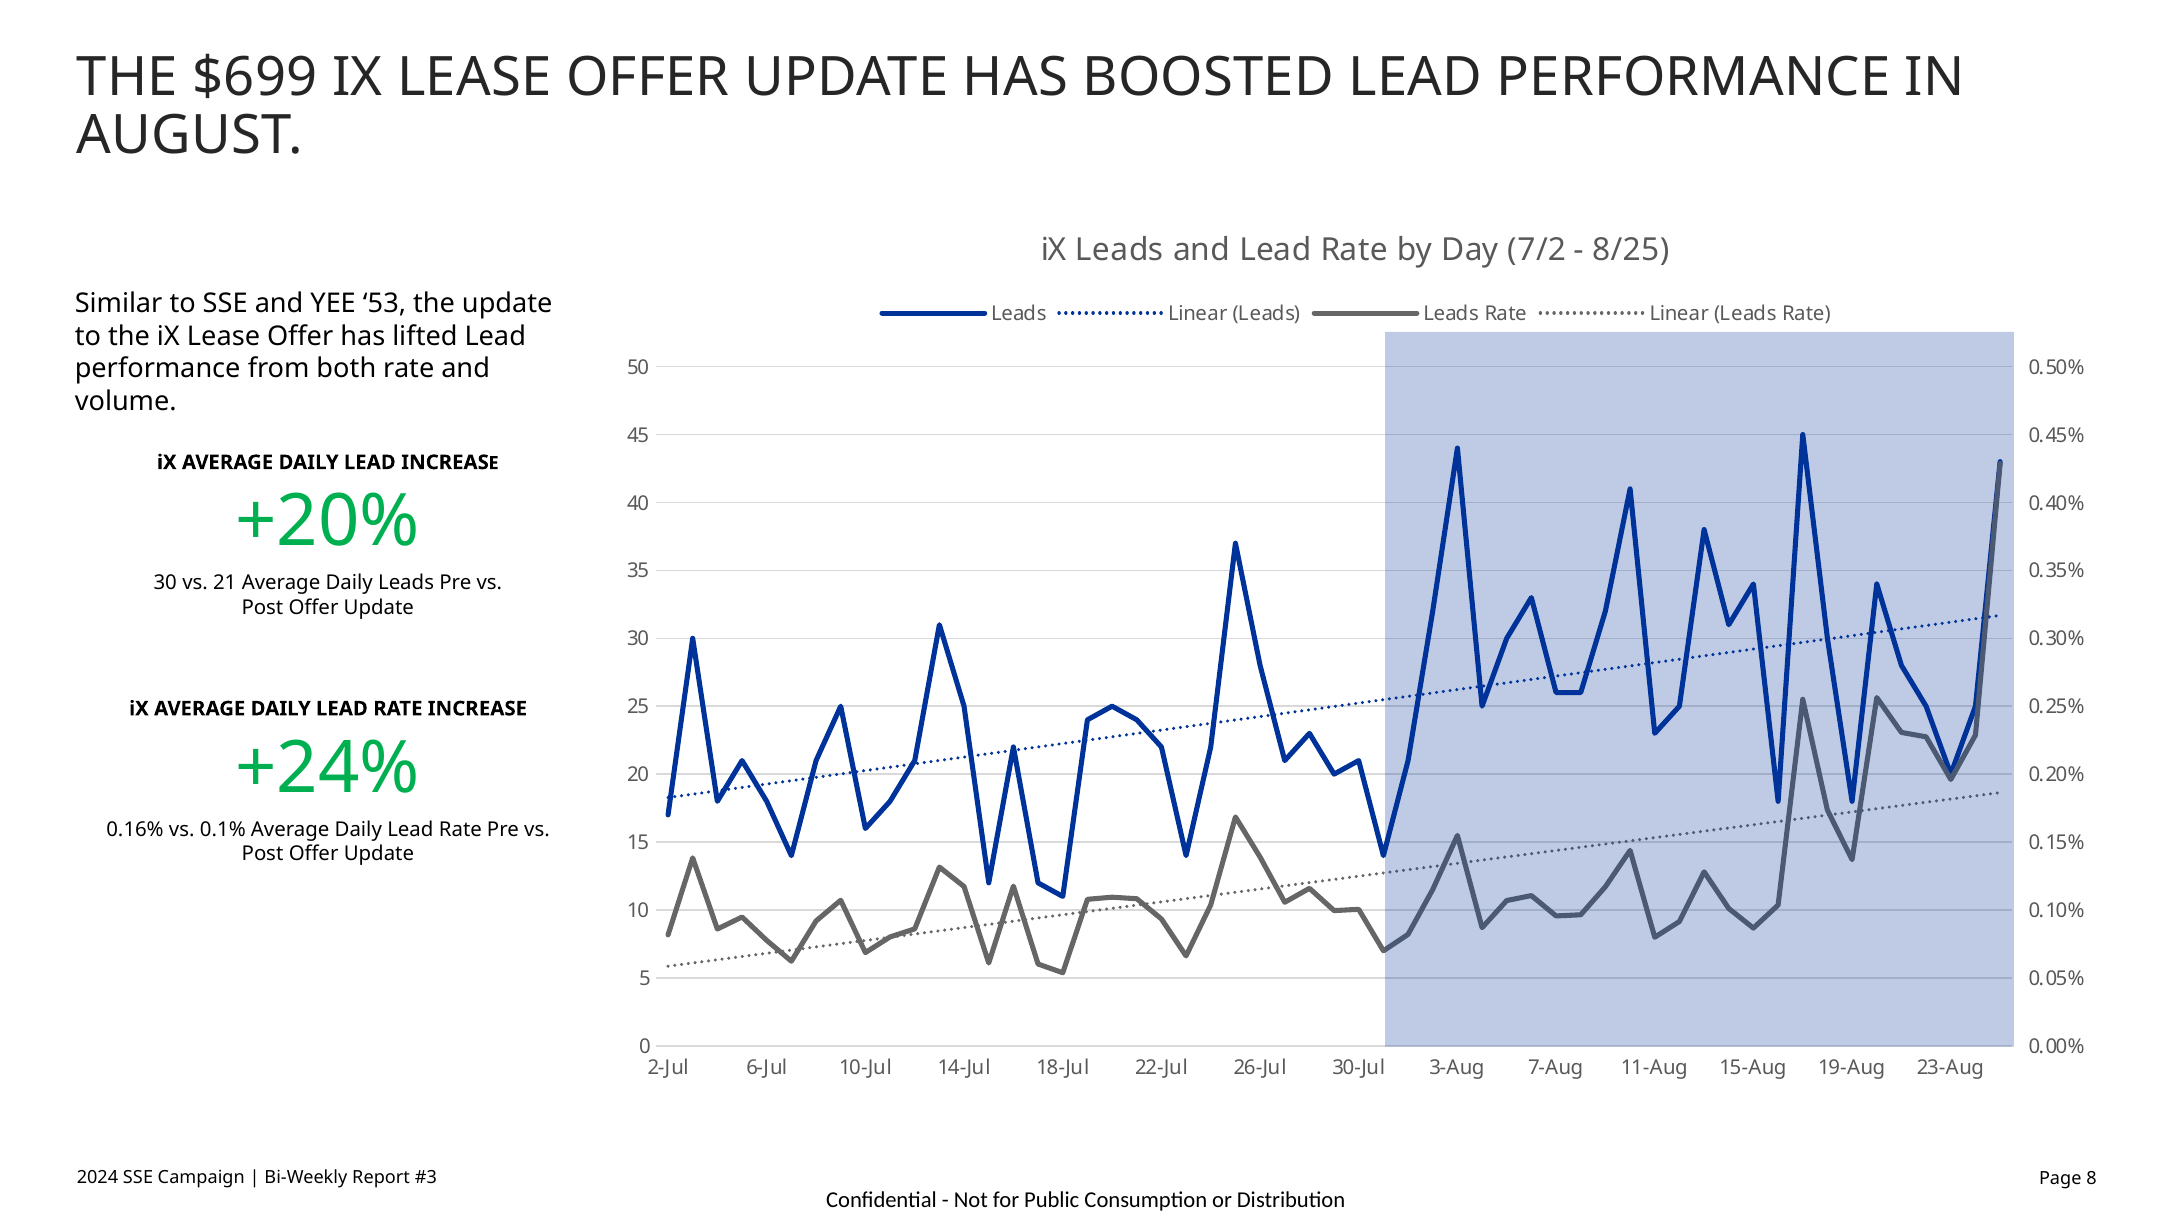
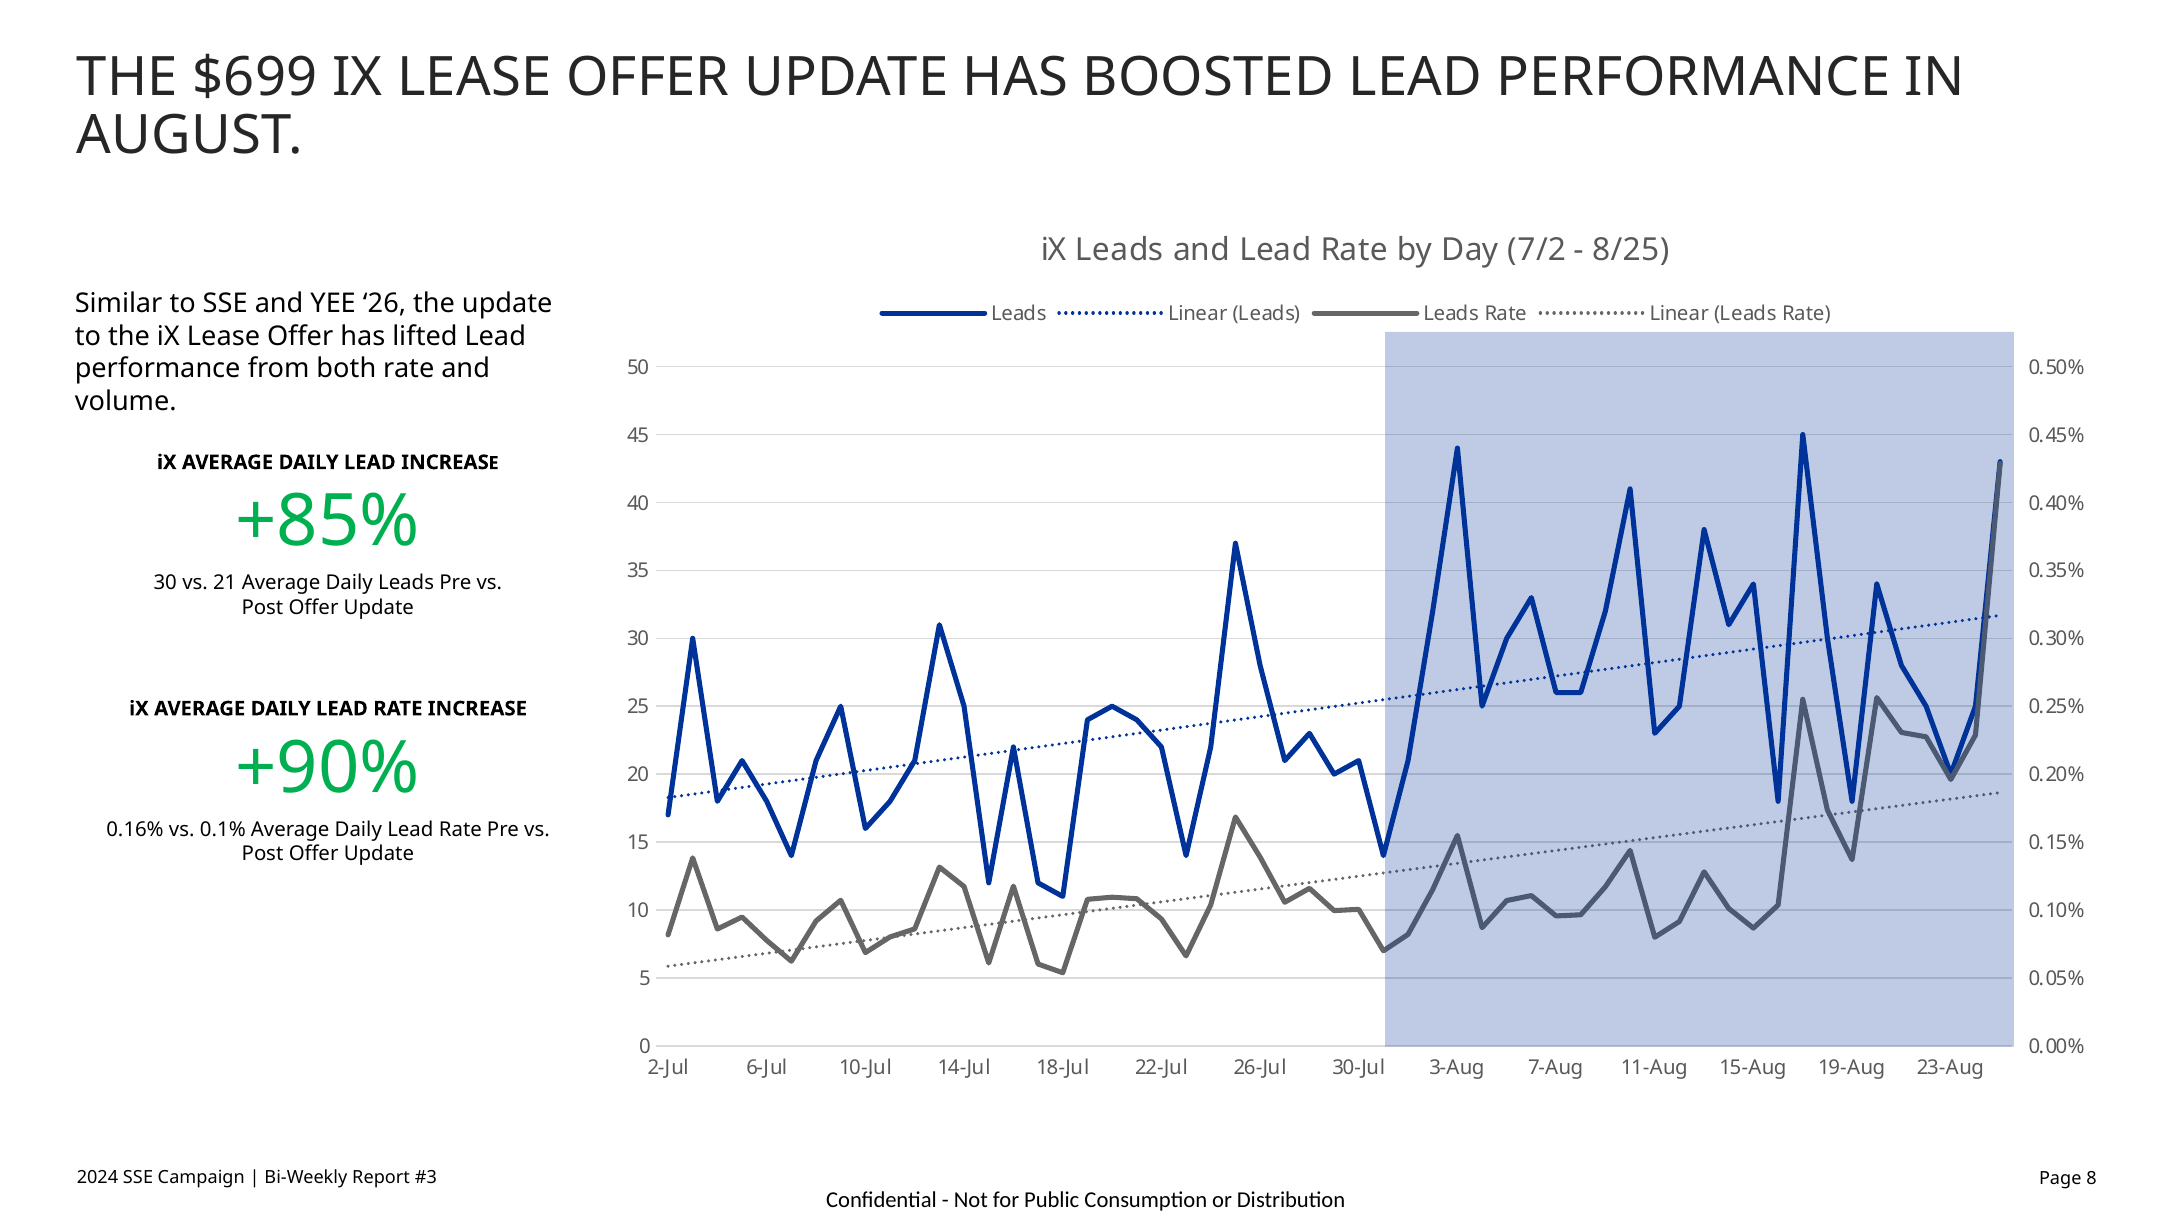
53: 53 -> 26
+20%: +20% -> +85%
+24%: +24% -> +90%
